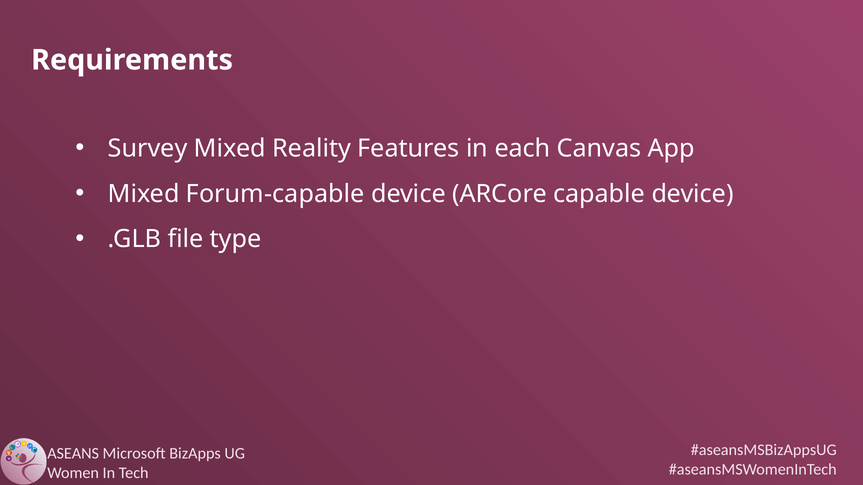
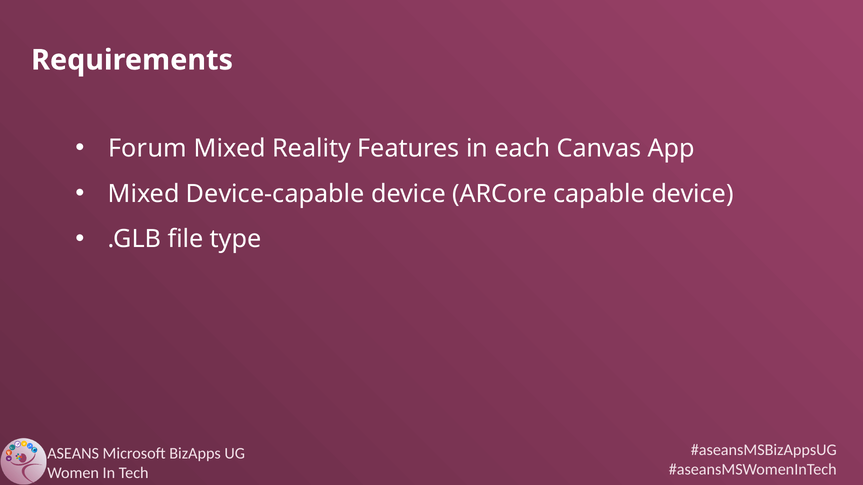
Survey: Survey -> Forum
Forum-capable: Forum-capable -> Device-capable
